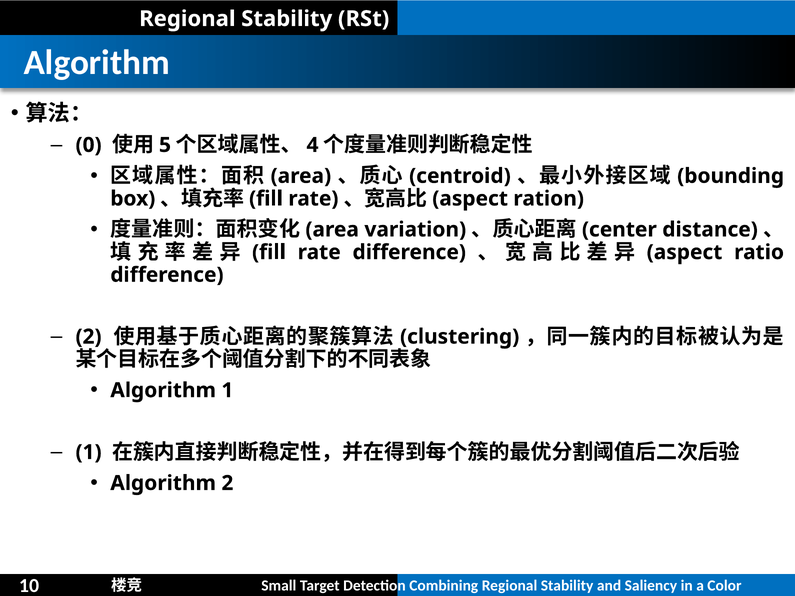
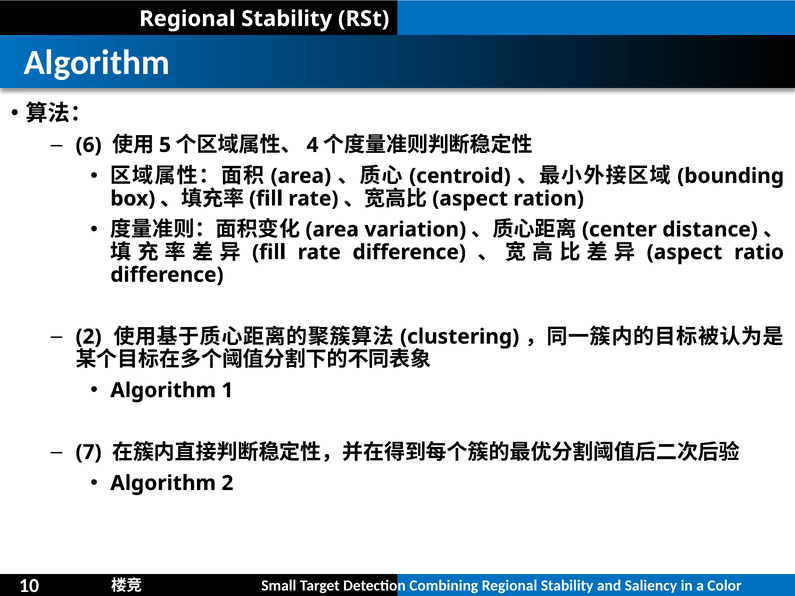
0: 0 -> 6
1 at (89, 452): 1 -> 7
